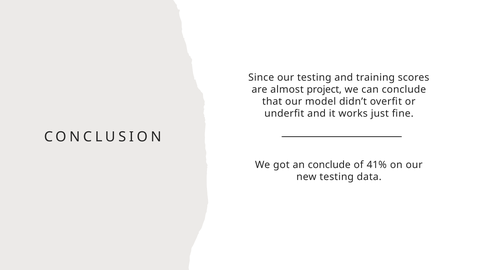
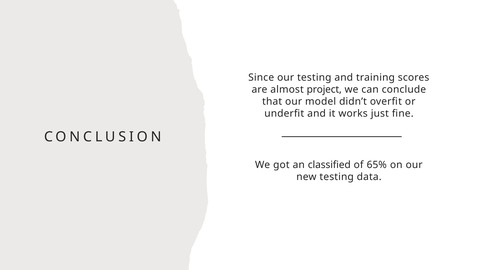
an conclude: conclude -> classified
41%: 41% -> 65%
